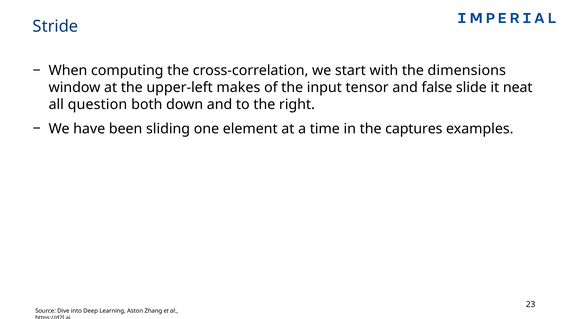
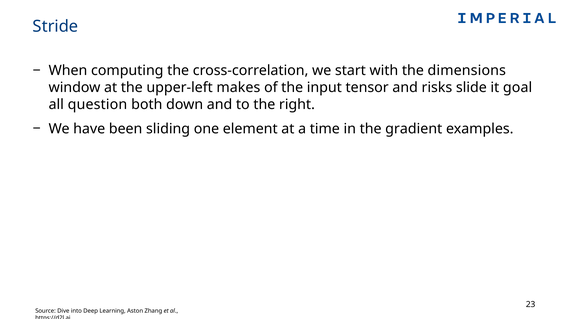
false: false -> risks
neat: neat -> goal
captures: captures -> gradient
